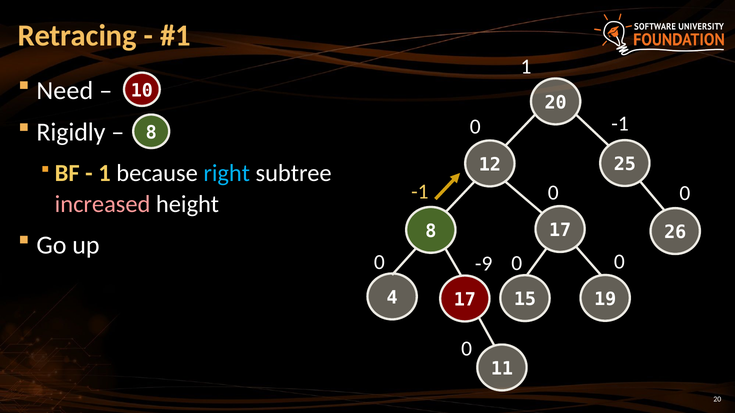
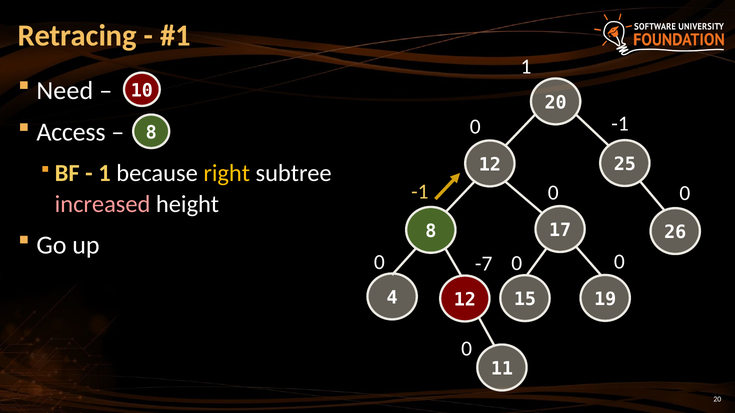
Rigidly: Rigidly -> Access
right colour: light blue -> yellow
-9: -9 -> -7
4 17: 17 -> 12
